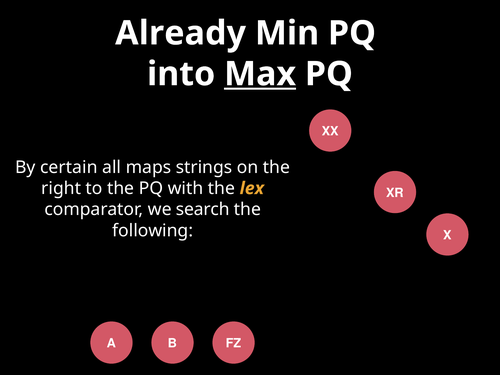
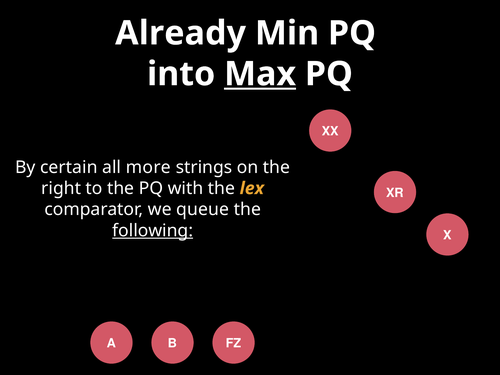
maps: maps -> more
search: search -> queue
following underline: none -> present
